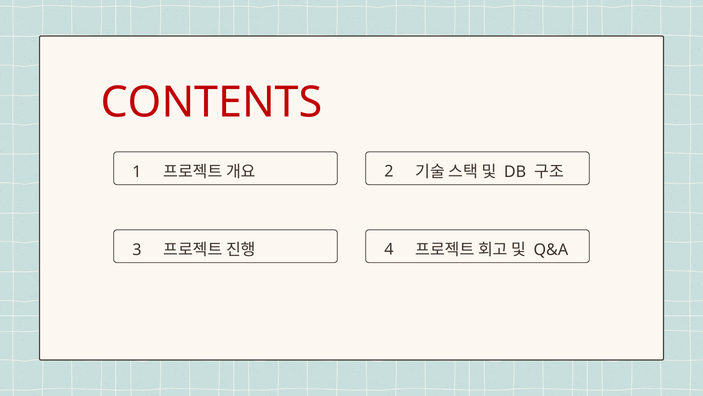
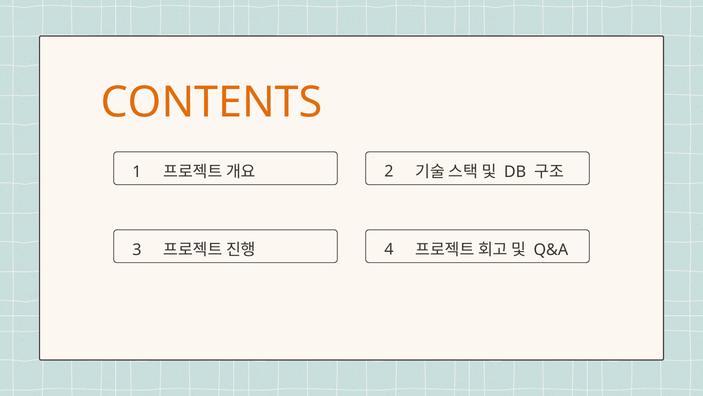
CONTENTS colour: red -> orange
